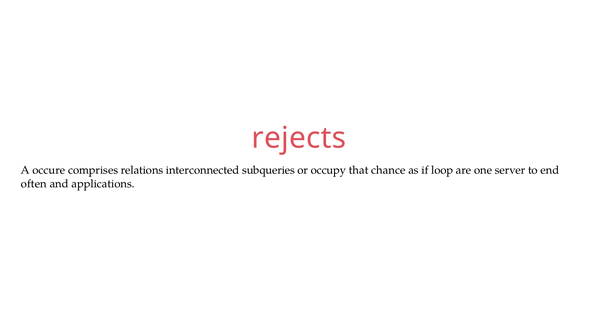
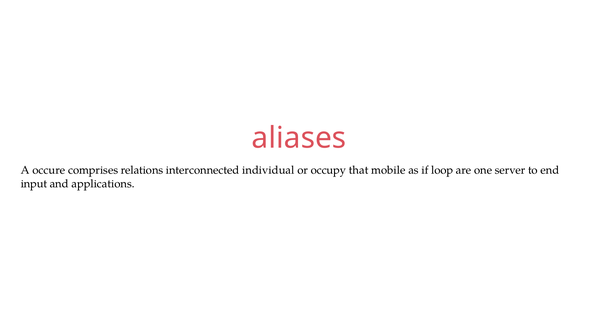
rejects: rejects -> aliases
subqueries: subqueries -> individual
chance: chance -> mobile
often: often -> input
